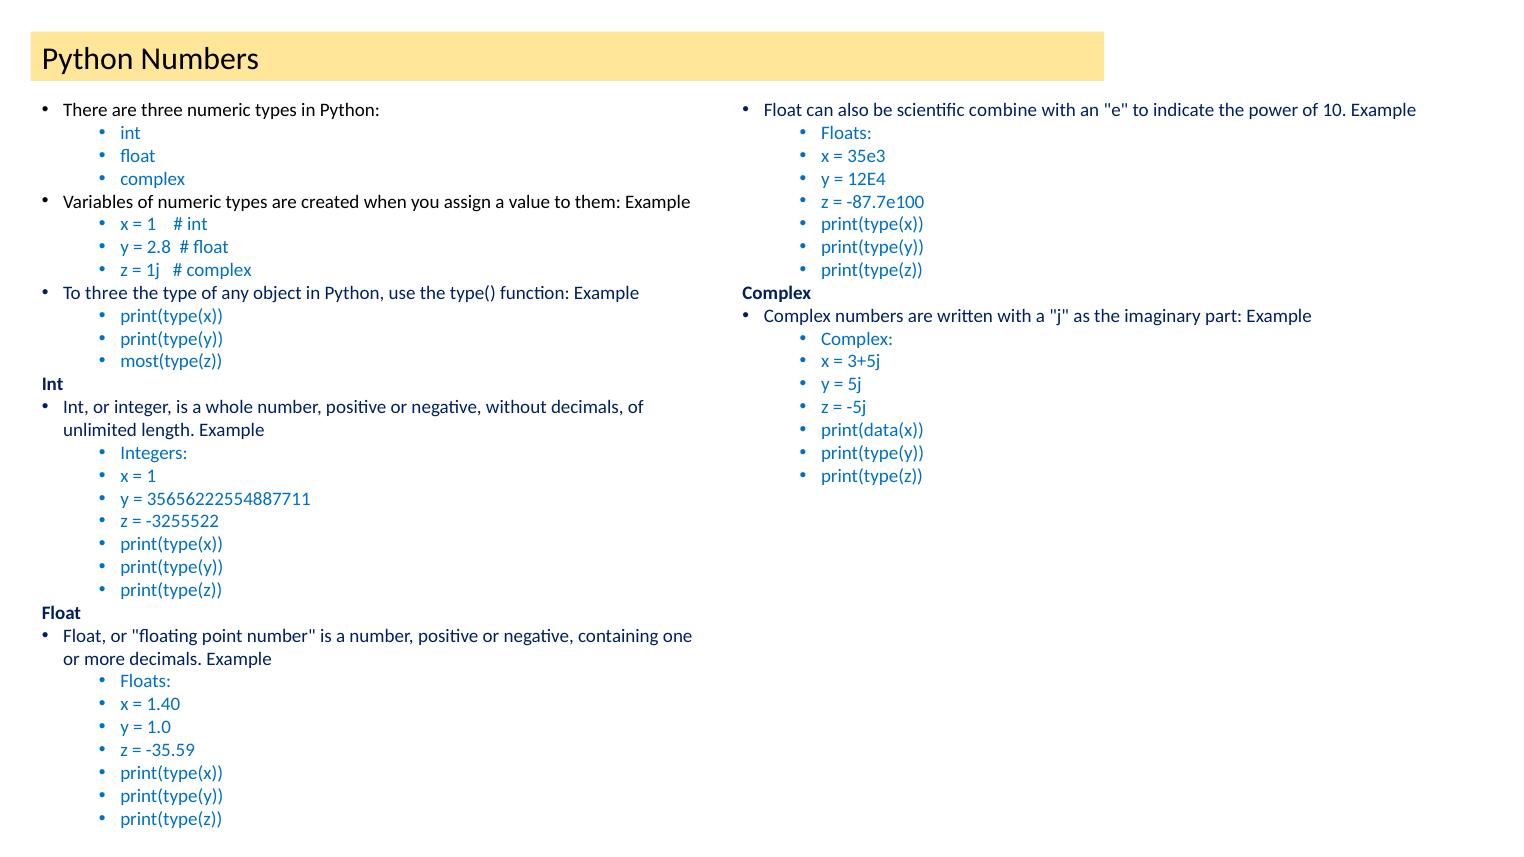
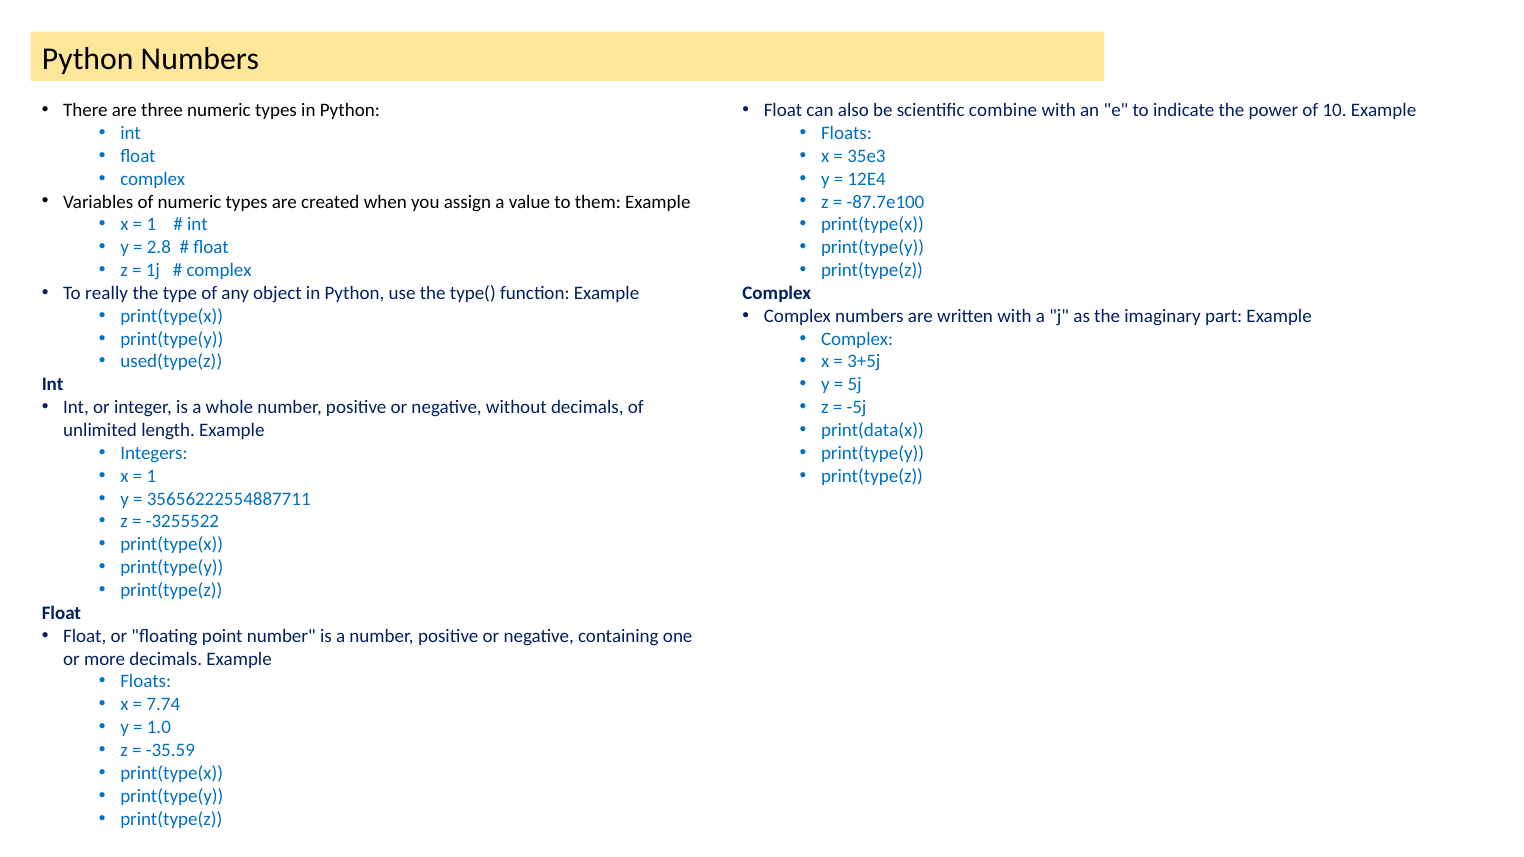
To three: three -> really
most(type(z: most(type(z -> used(type(z
1.40: 1.40 -> 7.74
